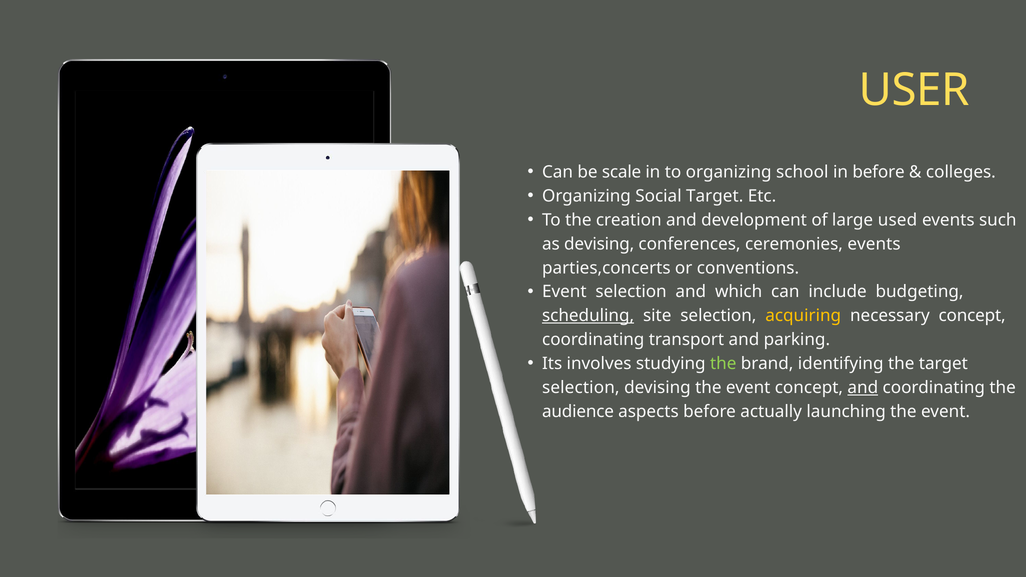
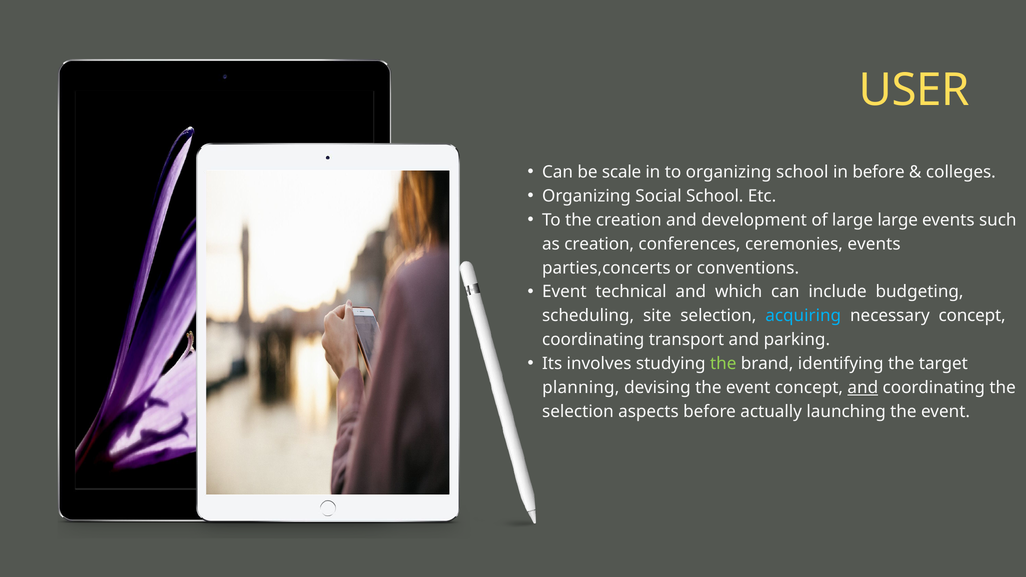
Social Target: Target -> School
large used: used -> large
as devising: devising -> creation
Event selection: selection -> technical
scheduling underline: present -> none
acquiring colour: yellow -> light blue
selection at (581, 388): selection -> planning
audience at (578, 412): audience -> selection
